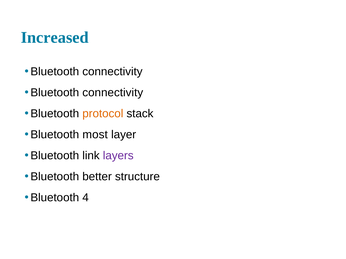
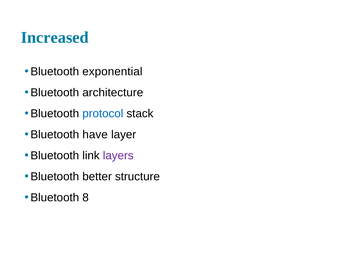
connectivity at (112, 72): connectivity -> exponential
connectivity at (113, 93): connectivity -> architecture
protocol colour: orange -> blue
most: most -> have
4: 4 -> 8
